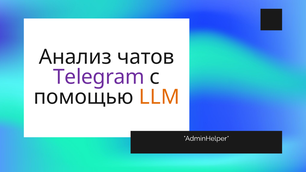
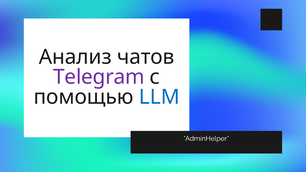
LLM colour: orange -> blue
